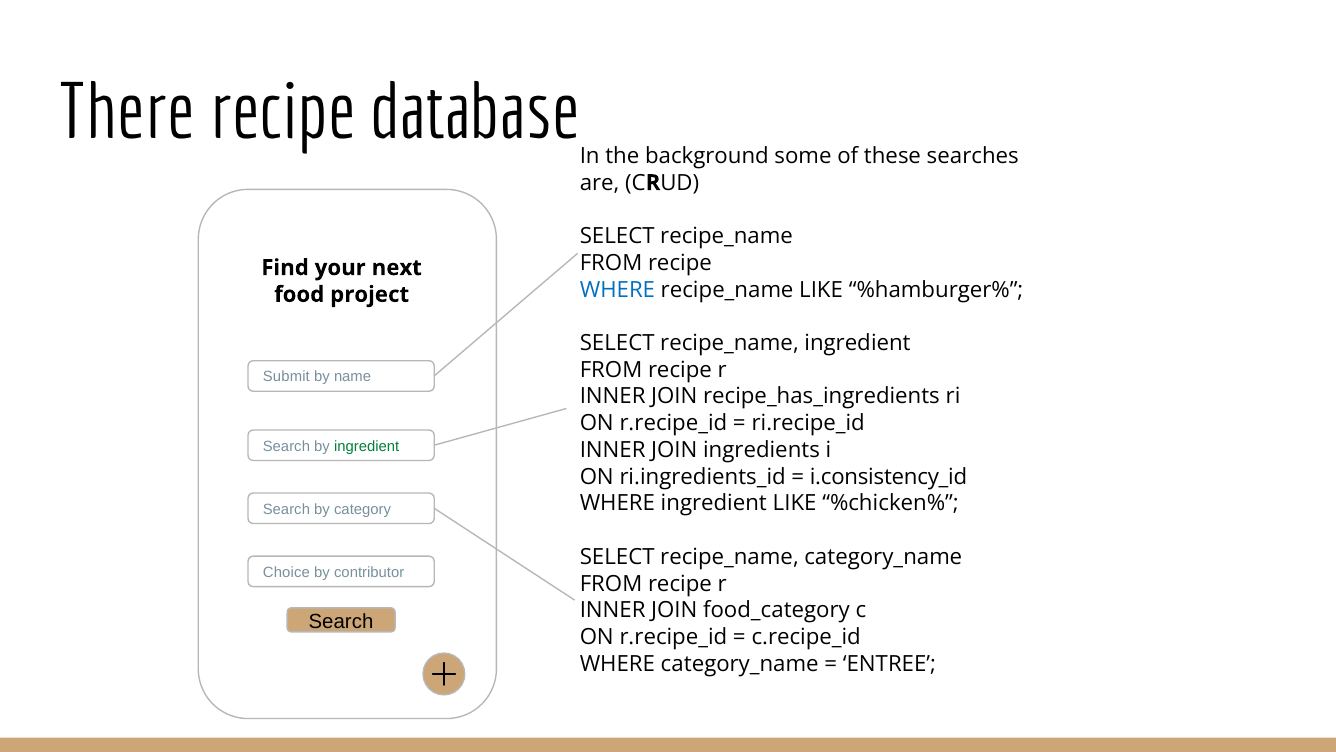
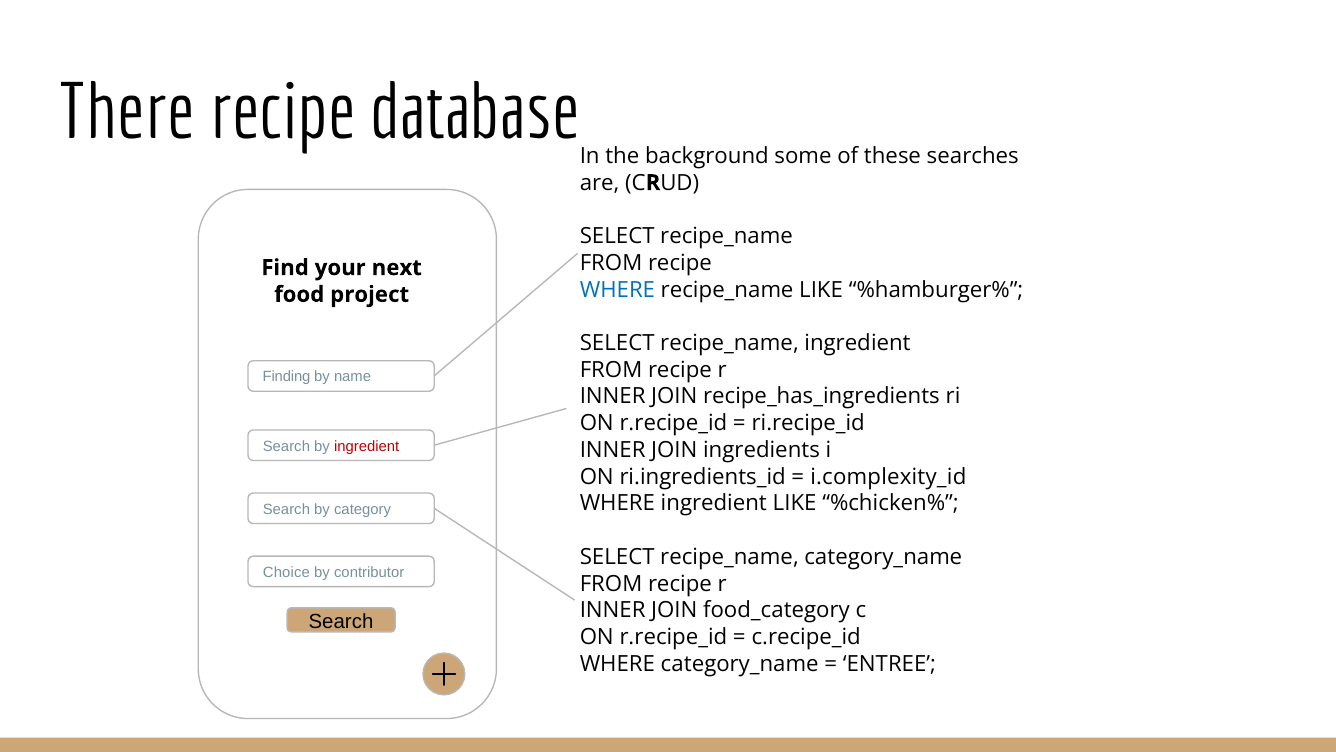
Submit: Submit -> Finding
ingredient at (367, 446) colour: green -> red
i.consistency_id: i.consistency_id -> i.complexity_id
